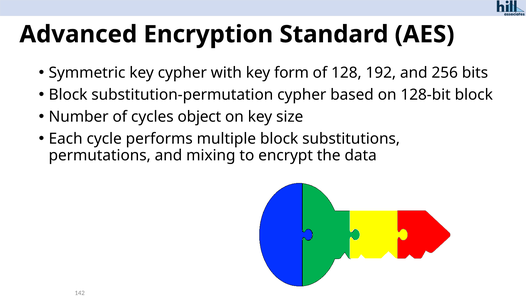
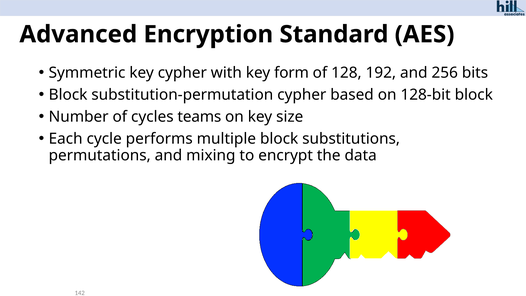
object: object -> teams
